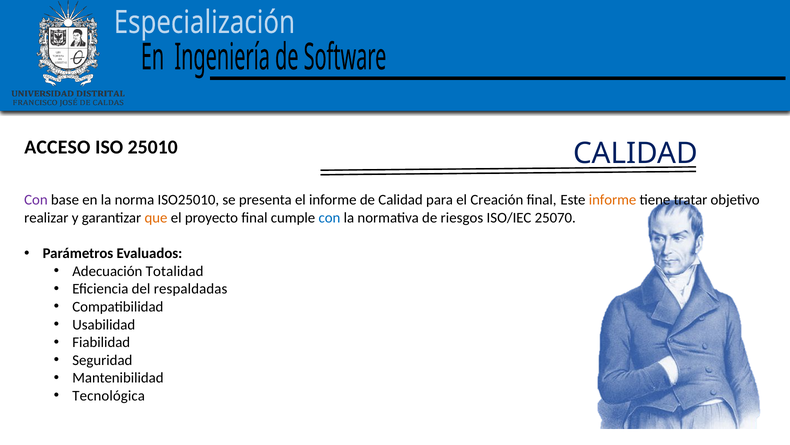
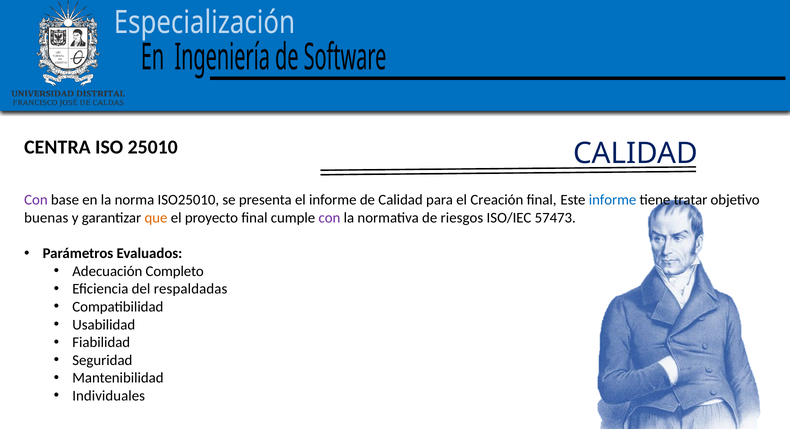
ACCESO: ACCESO -> CENTRA
informe at (613, 200) colour: orange -> blue
realizar: realizar -> buenas
con at (329, 218) colour: blue -> purple
25070: 25070 -> 57473
Totalidad: Totalidad -> Completo
Tecnológica: Tecnológica -> Individuales
